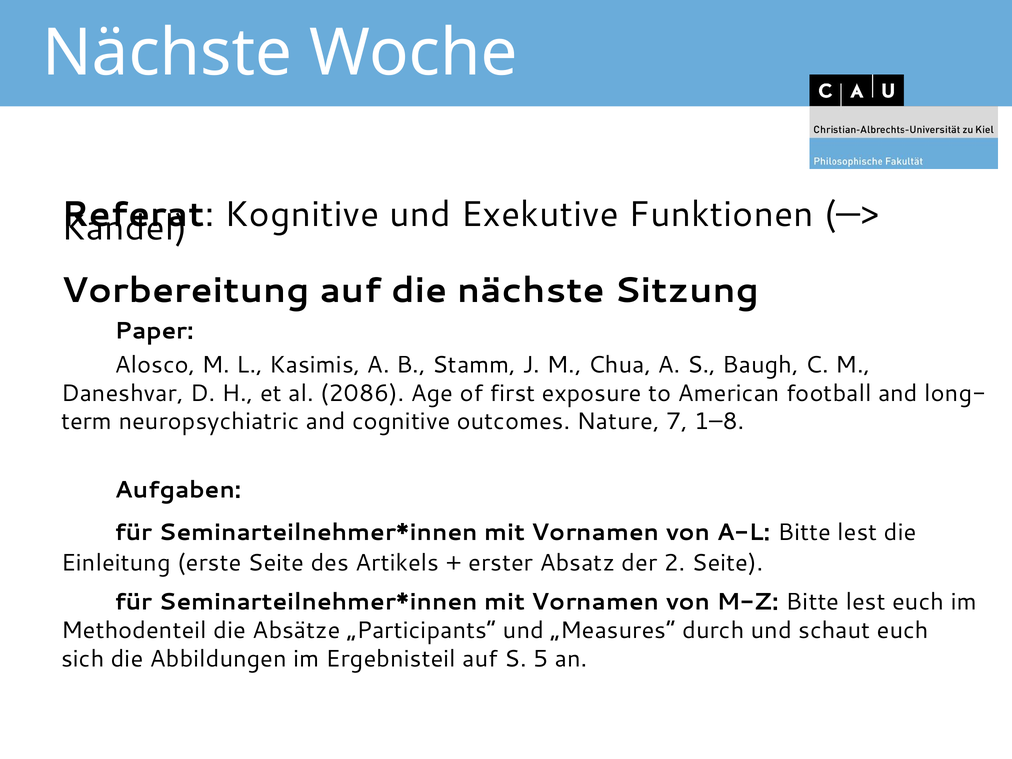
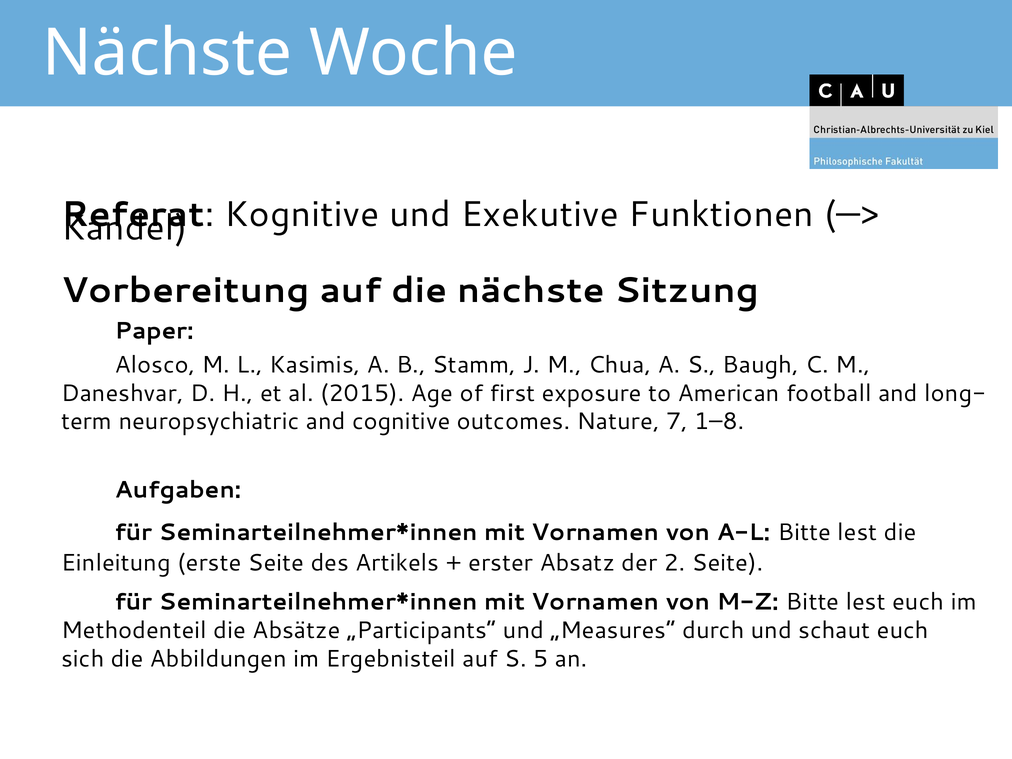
2086: 2086 -> 2015
